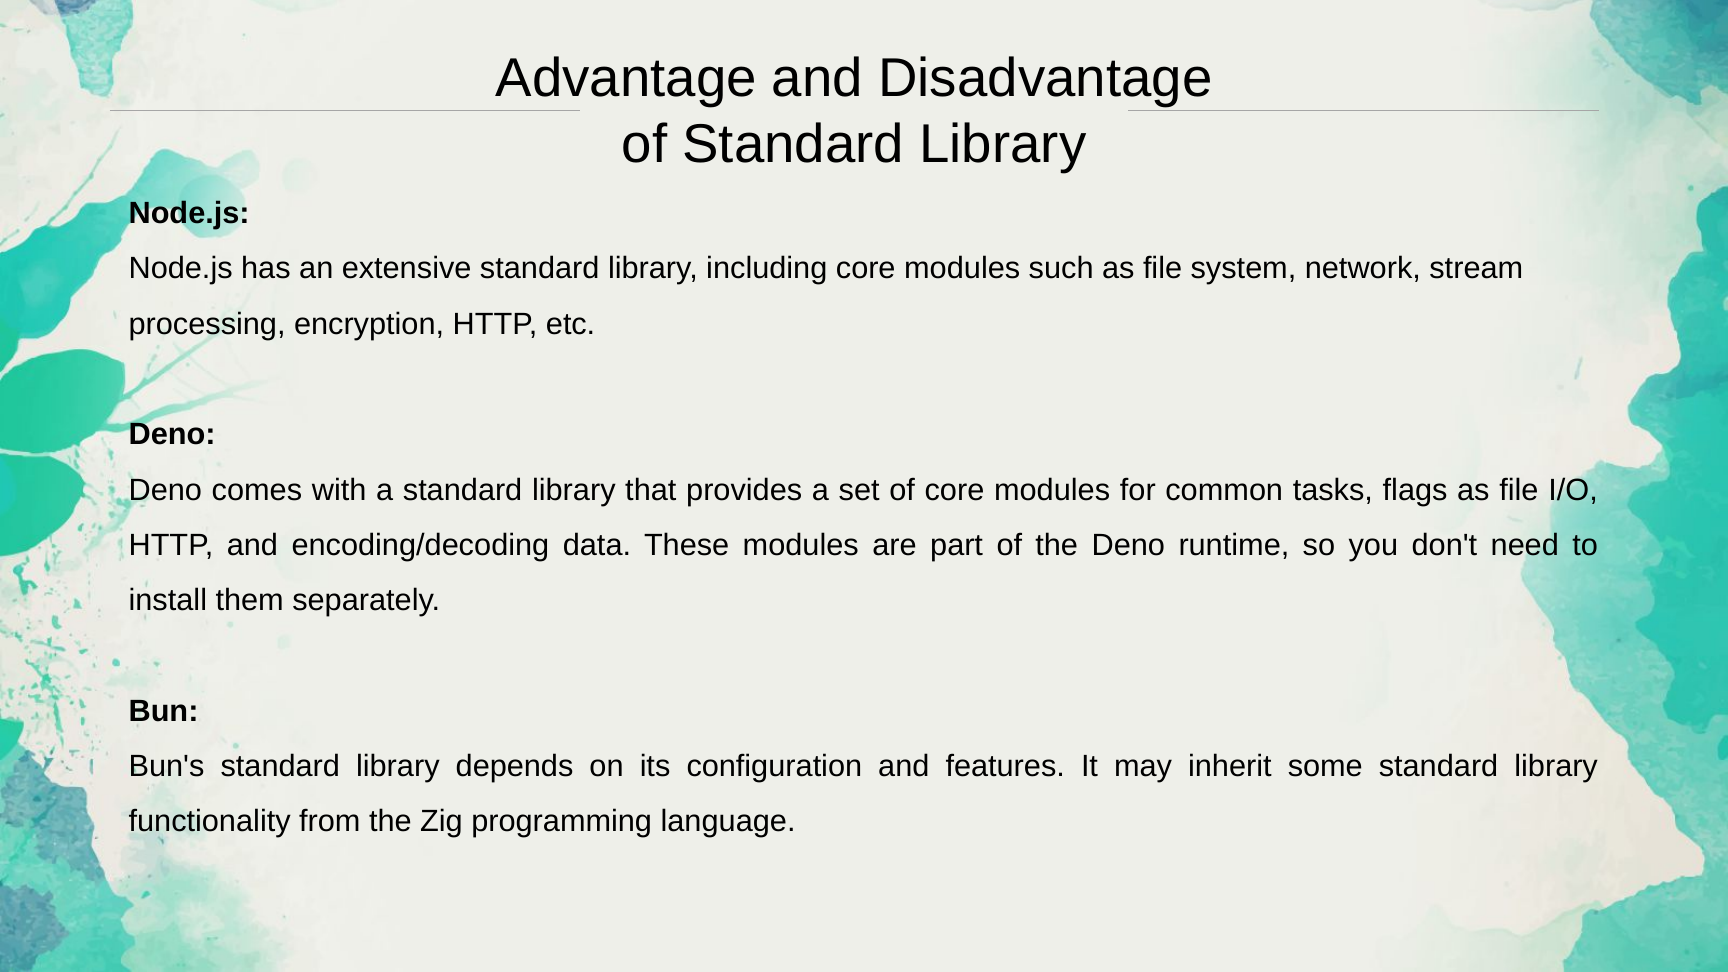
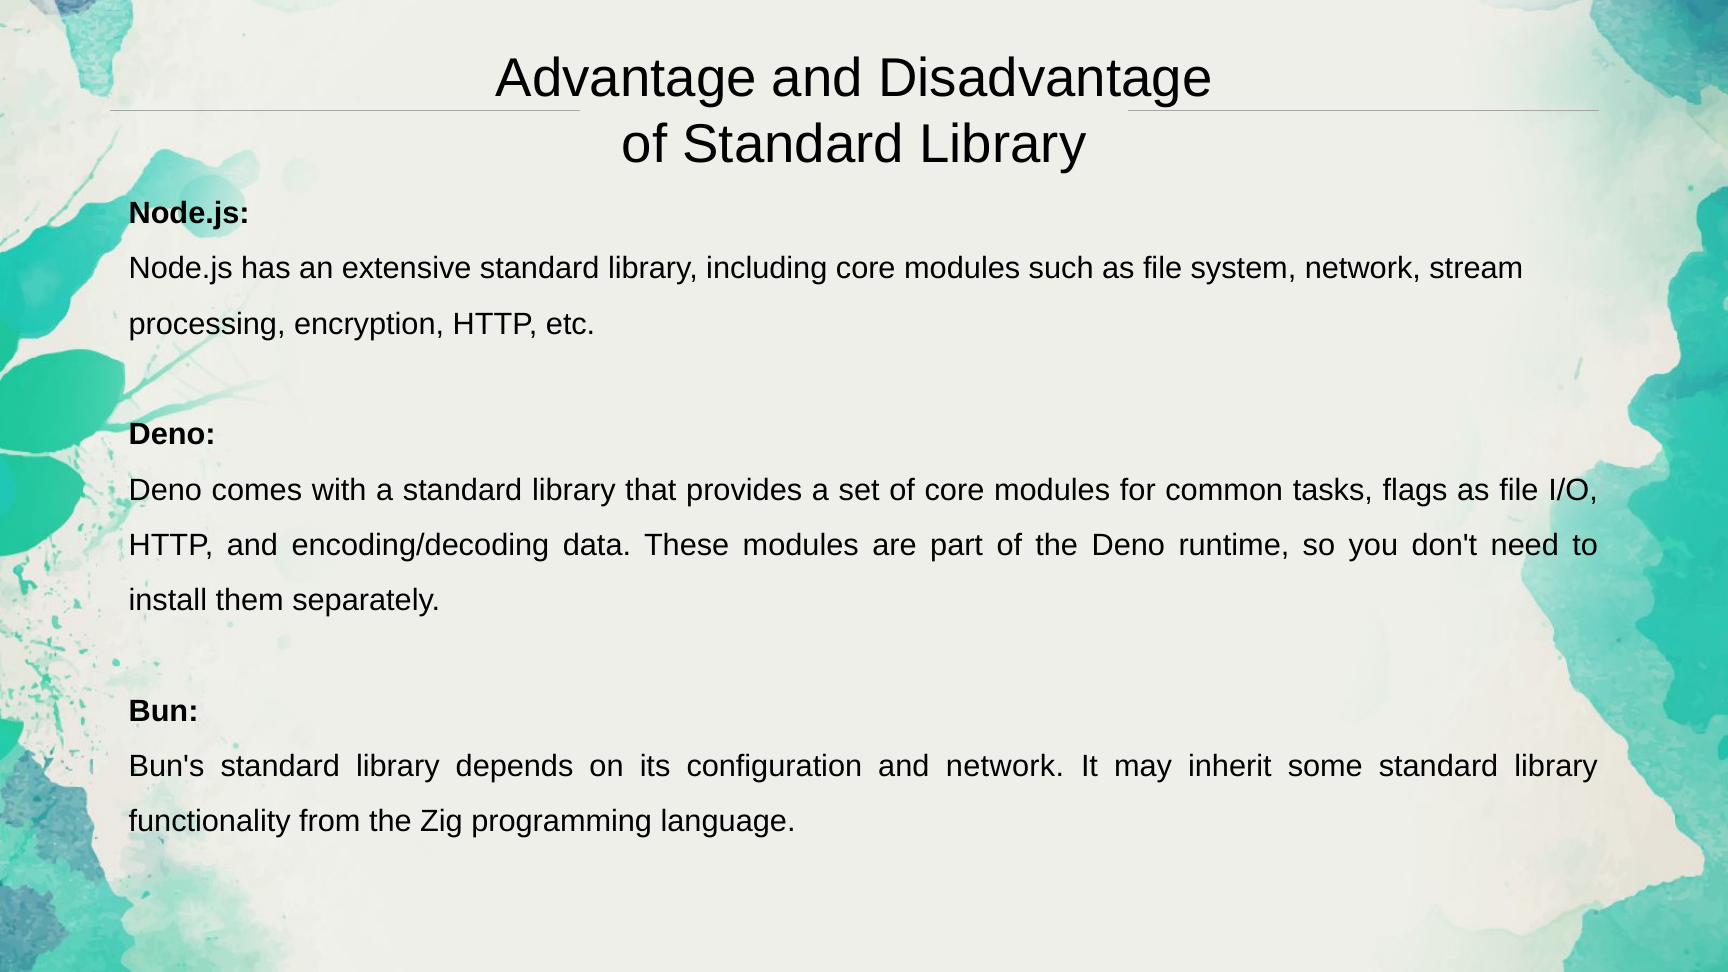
and features: features -> network
